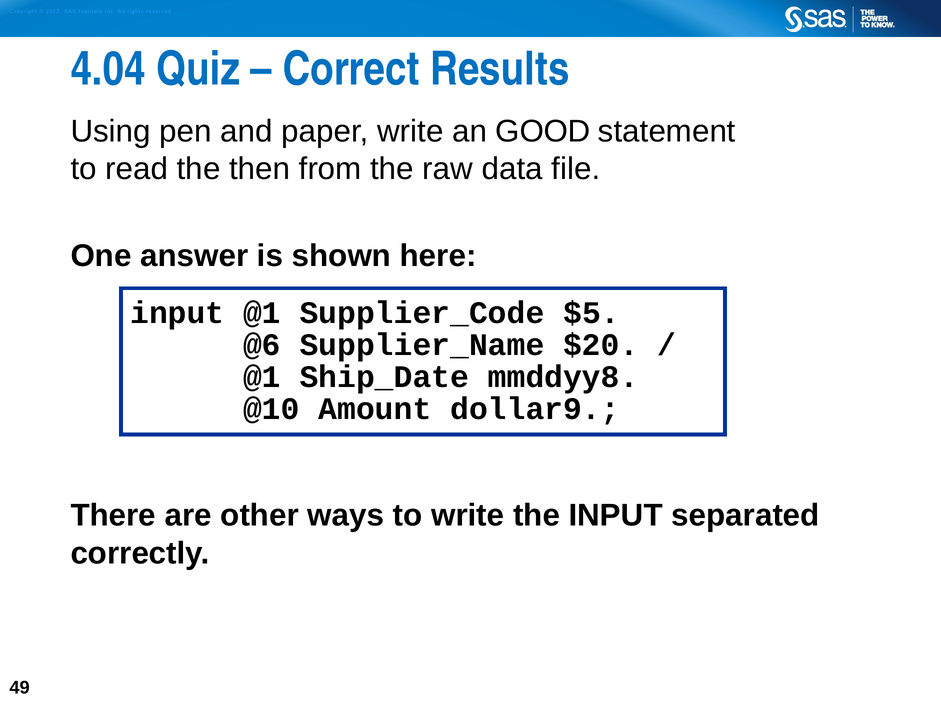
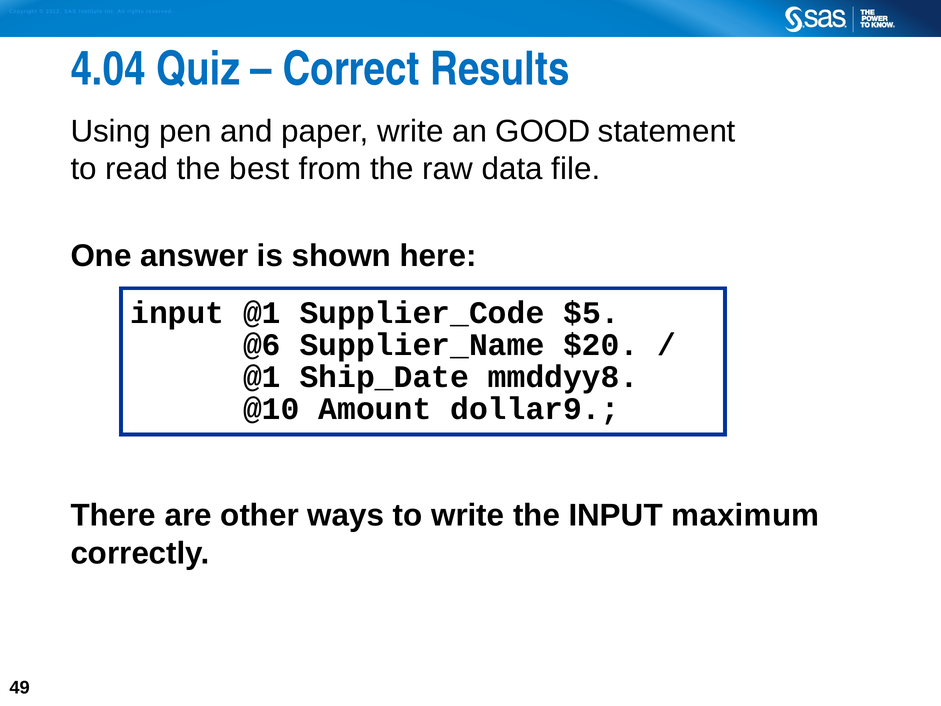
then: then -> best
separated: separated -> maximum
